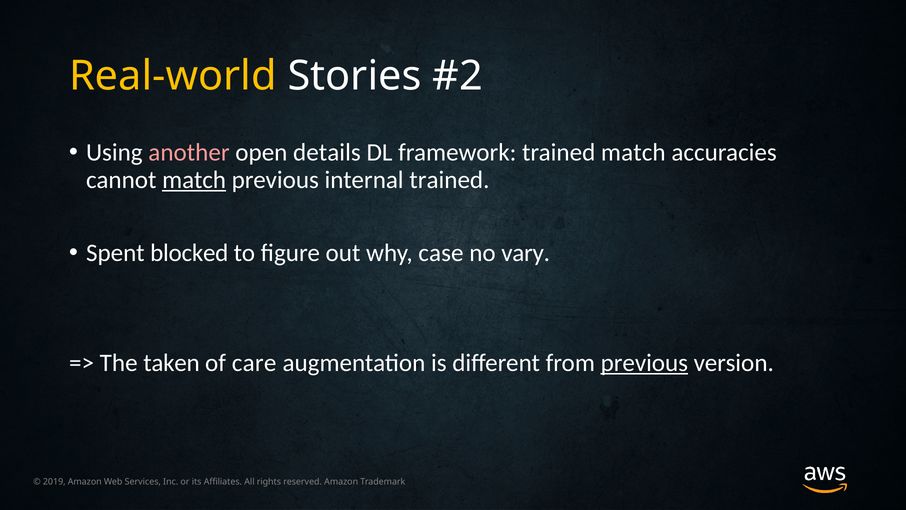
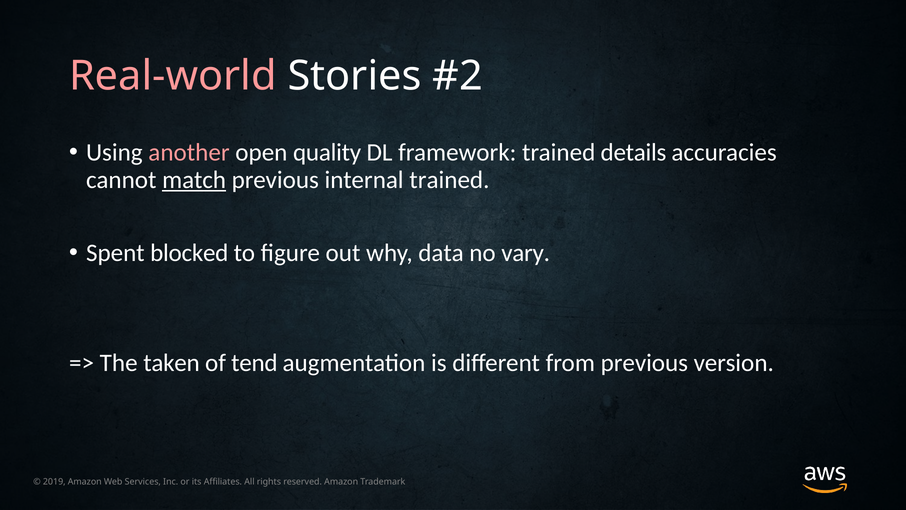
Real-world colour: yellow -> pink
details: details -> quality
trained match: match -> details
case: case -> data
care: care -> tend
previous at (644, 363) underline: present -> none
